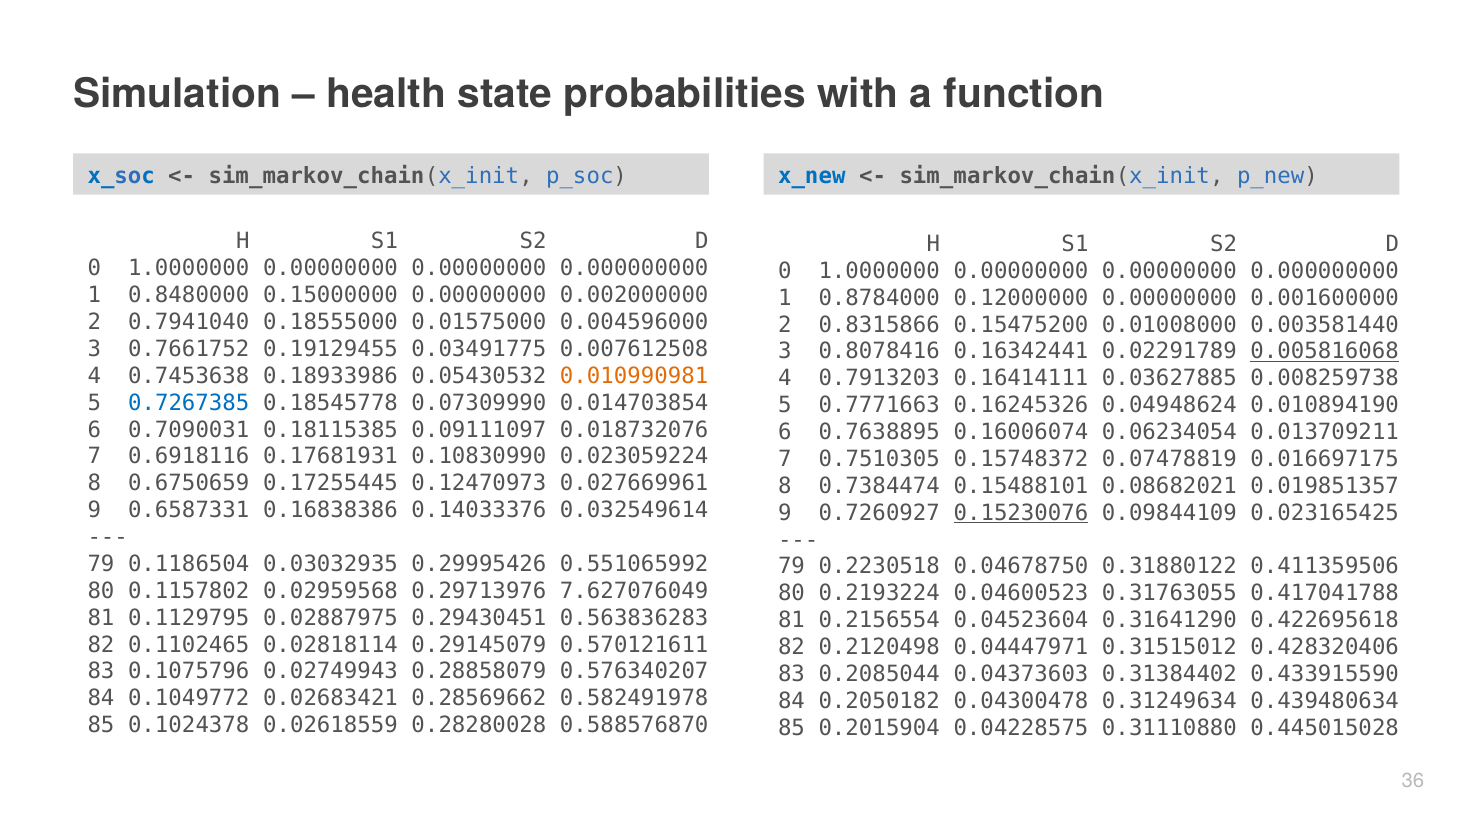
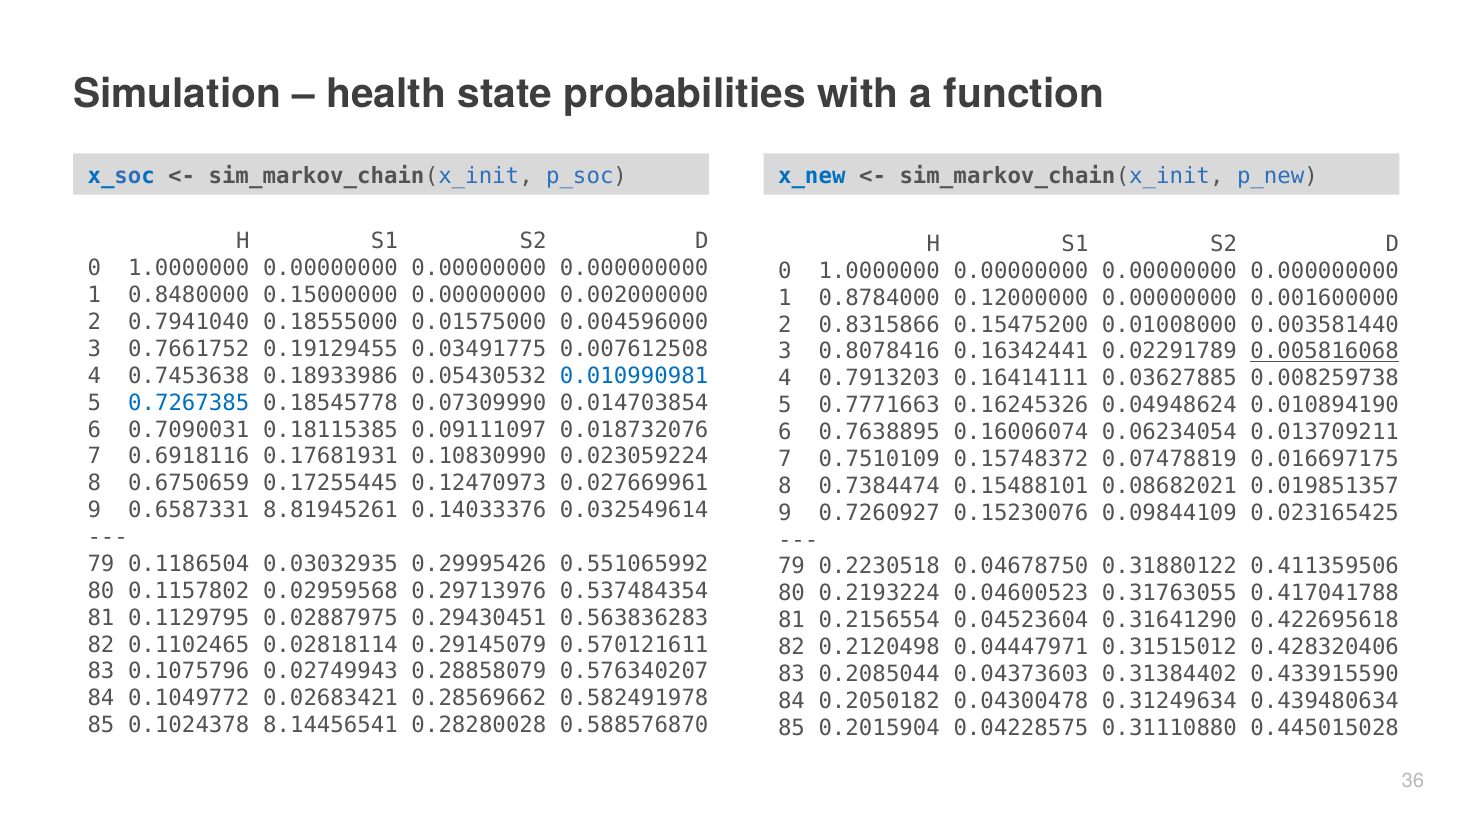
0.010990981 colour: orange -> blue
0.7510305: 0.7510305 -> 0.7510109
0.16838386: 0.16838386 -> 8.81945261
0.15230076 underline: present -> none
7.627076049: 7.627076049 -> 0.537484354
0.02618559: 0.02618559 -> 8.14456541
